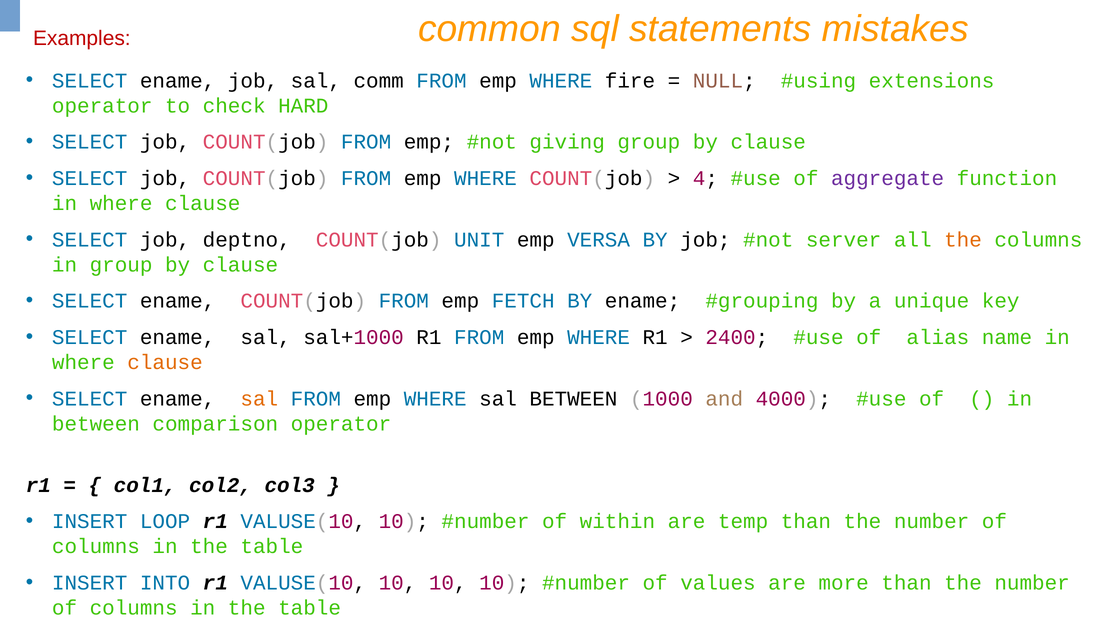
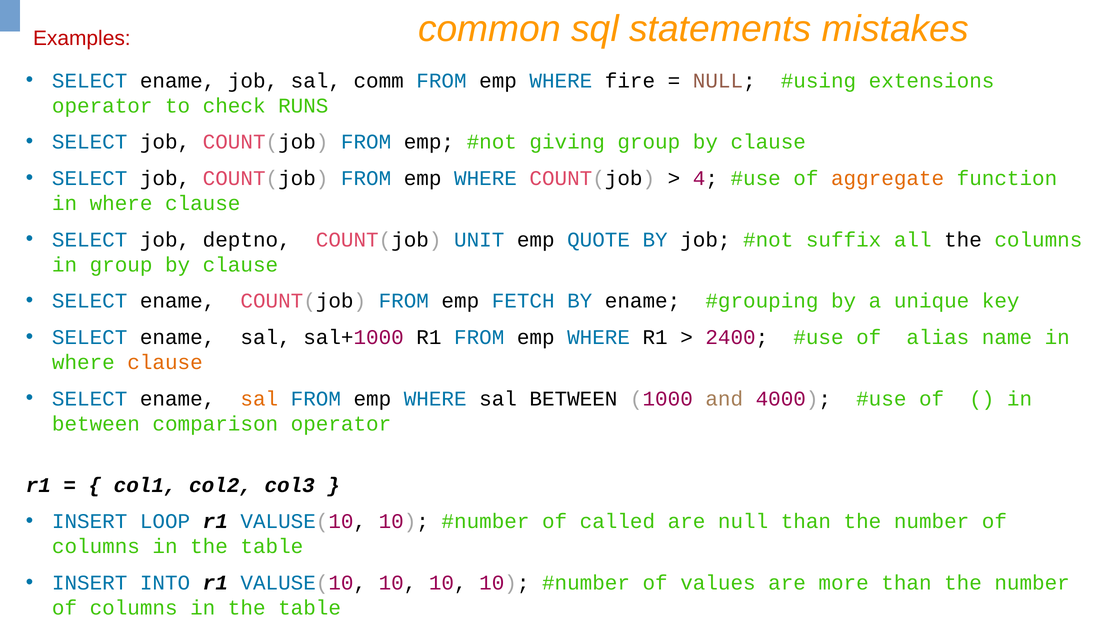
HARD: HARD -> RUNS
aggregate colour: purple -> orange
VERSA: VERSA -> QUOTE
server: server -> suffix
the at (963, 240) colour: orange -> black
within: within -> called
are temp: temp -> null
